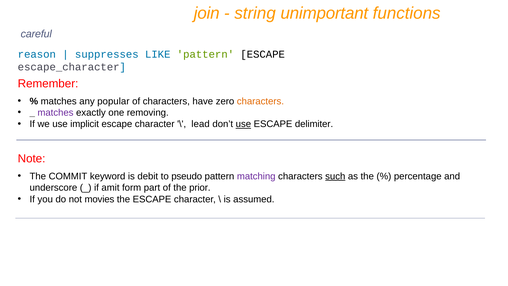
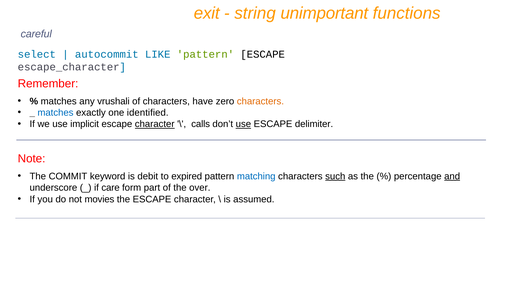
join: join -> exit
reason: reason -> select
suppresses: suppresses -> autocommit
popular: popular -> vrushali
matches at (56, 113) colour: purple -> blue
removing: removing -> identified
character at (155, 124) underline: none -> present
lead: lead -> calls
pseudo: pseudo -> expired
matching colour: purple -> blue
and underline: none -> present
amit: amit -> care
prior: prior -> over
